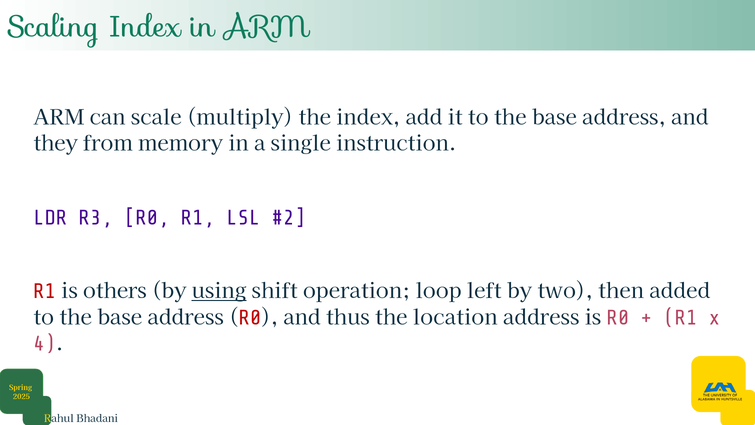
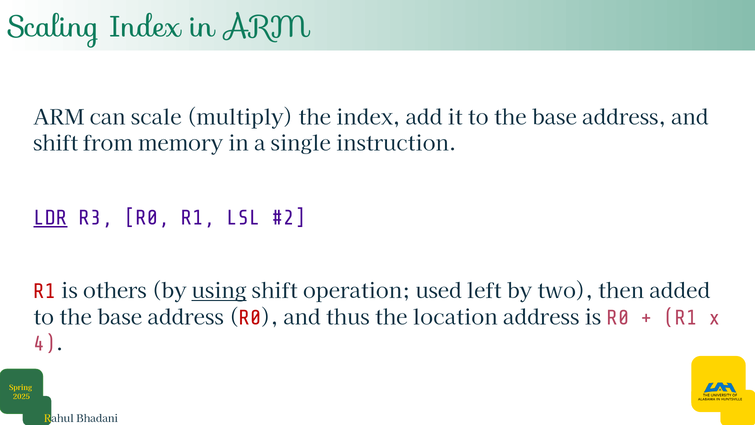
they at (56, 144): they -> shift
LDR underline: none -> present
loop: loop -> used
